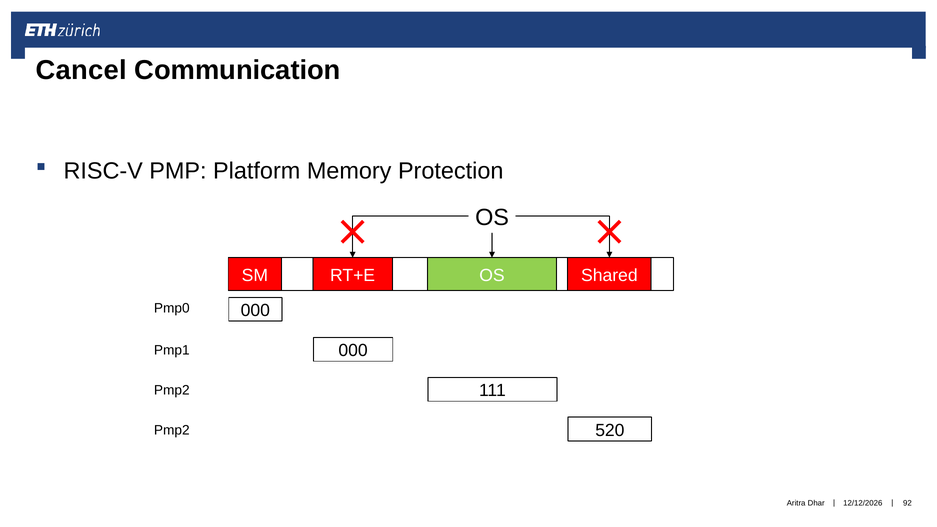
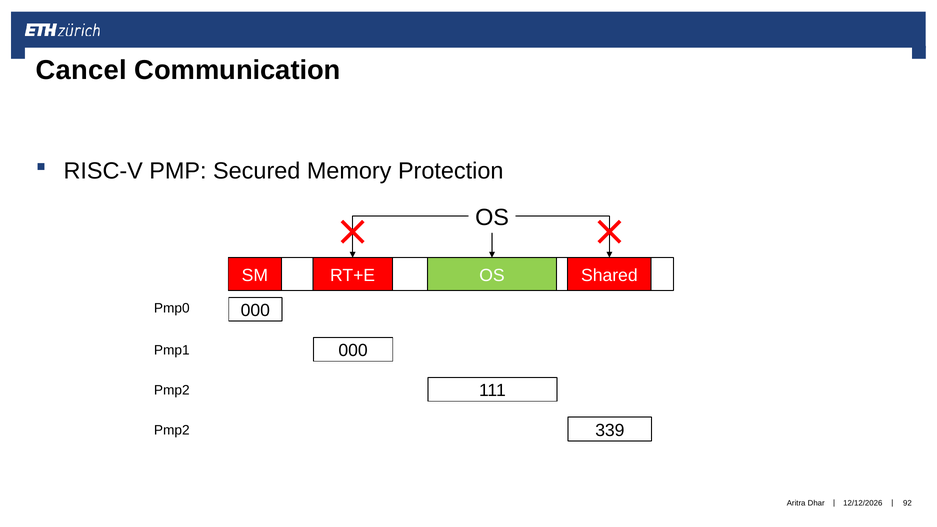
Platform: Platform -> Secured
520: 520 -> 339
